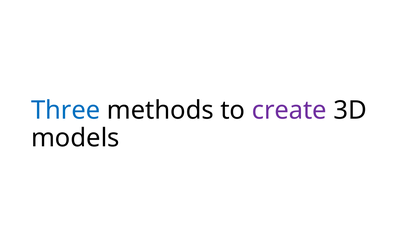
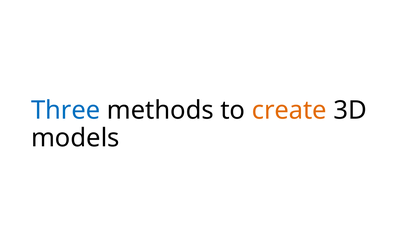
create colour: purple -> orange
